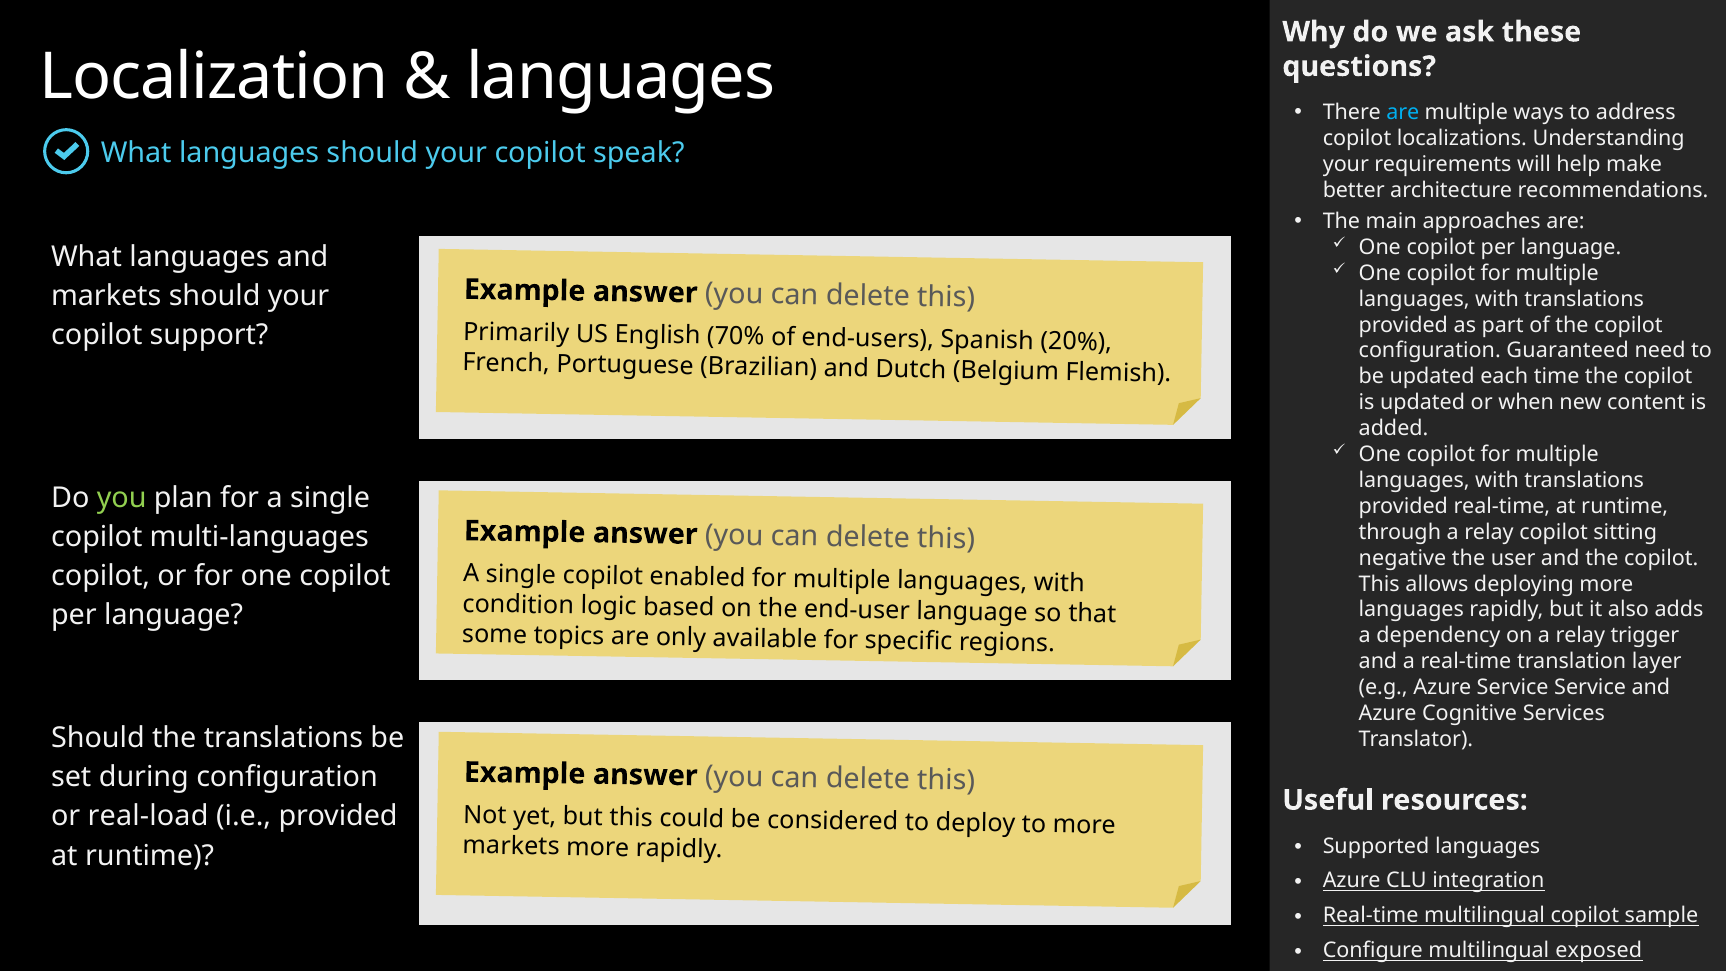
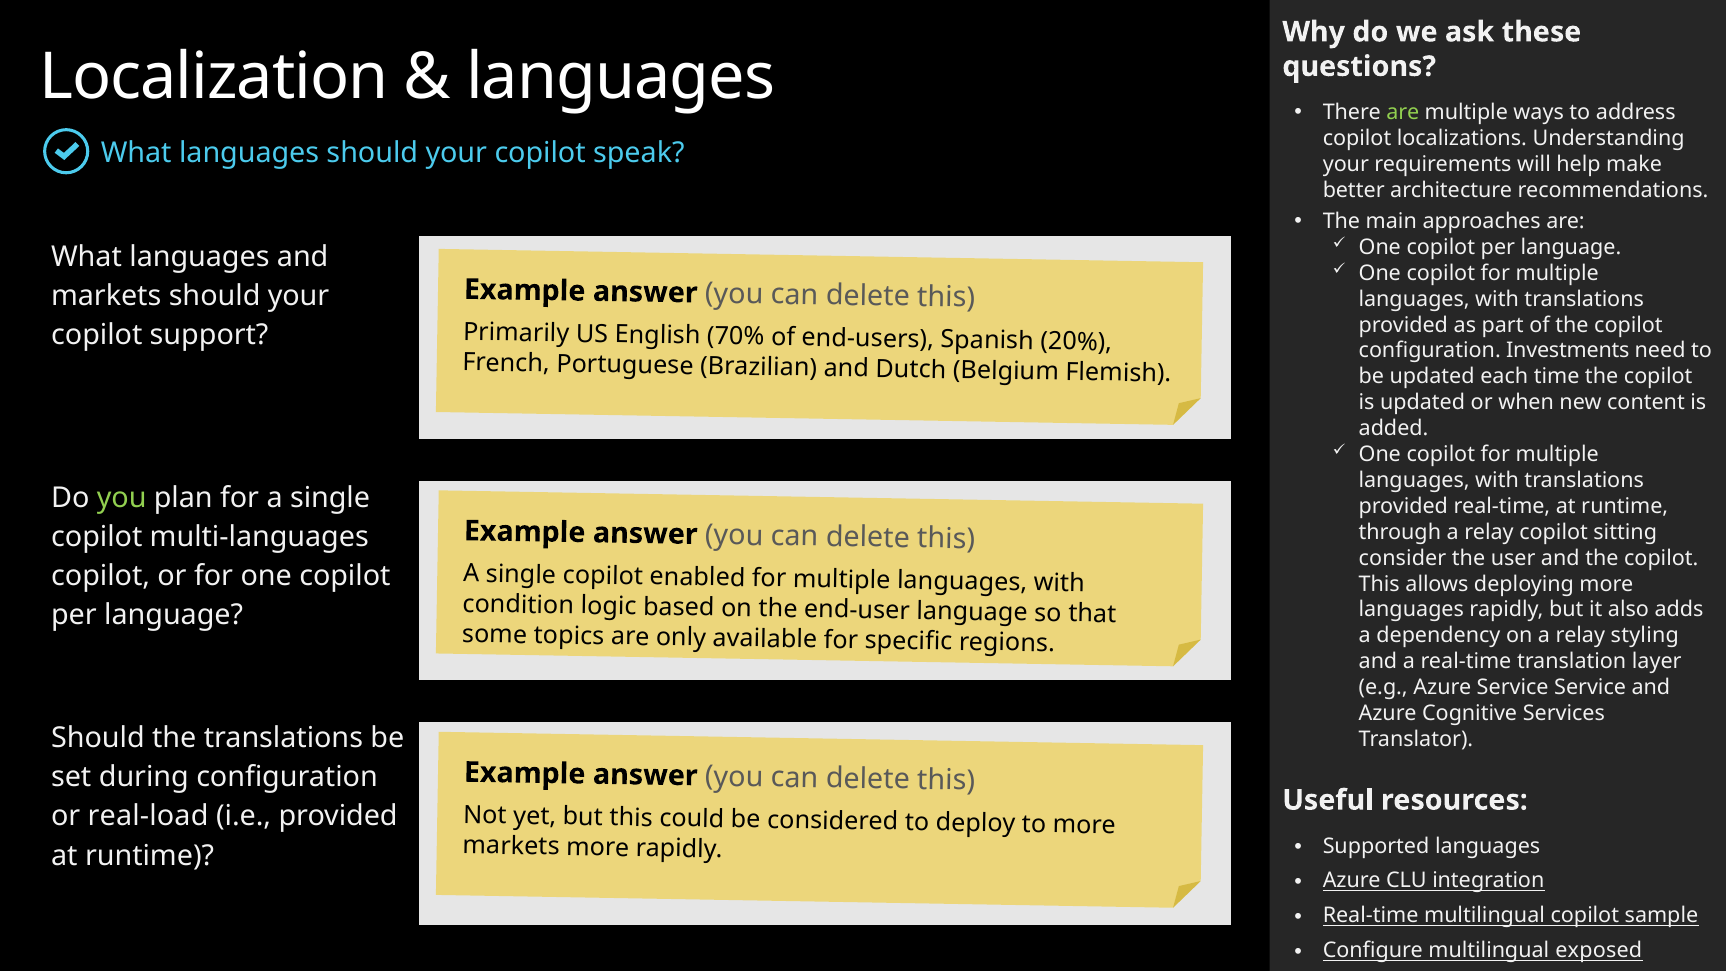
are at (1403, 112) colour: light blue -> light green
Guaranteed: Guaranteed -> Investments
negative: negative -> consider
trigger: trigger -> styling
